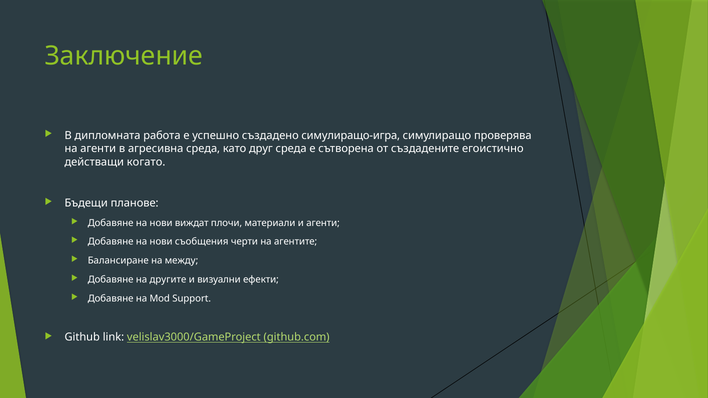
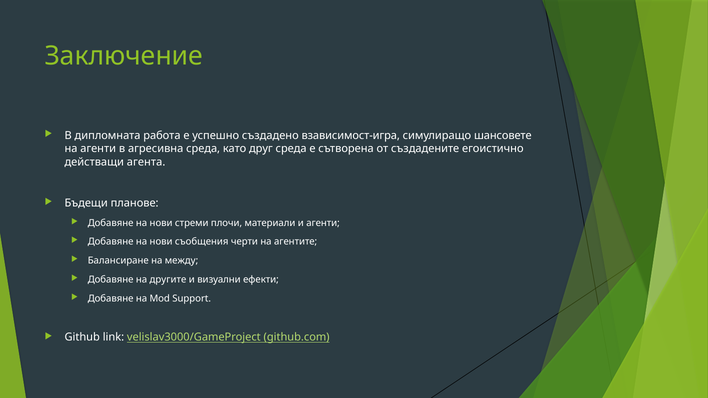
симулиращо-игра: симулиращо-игра -> взависимост-игра
проверява: проверява -> шансовете
когато: когато -> агента
виждат: виждат -> стреми
